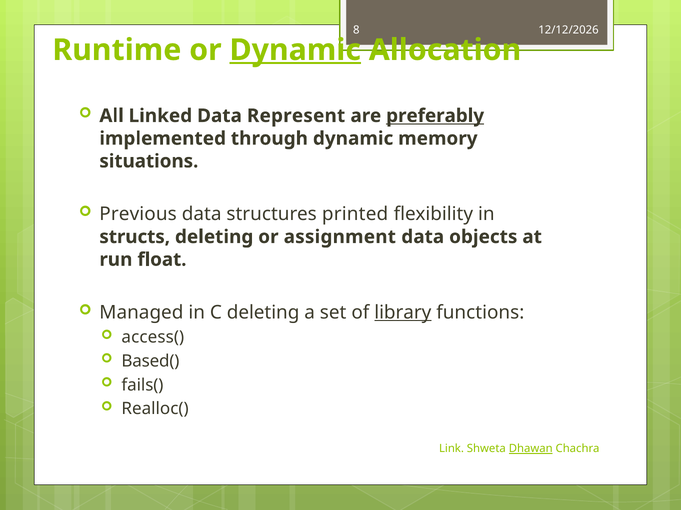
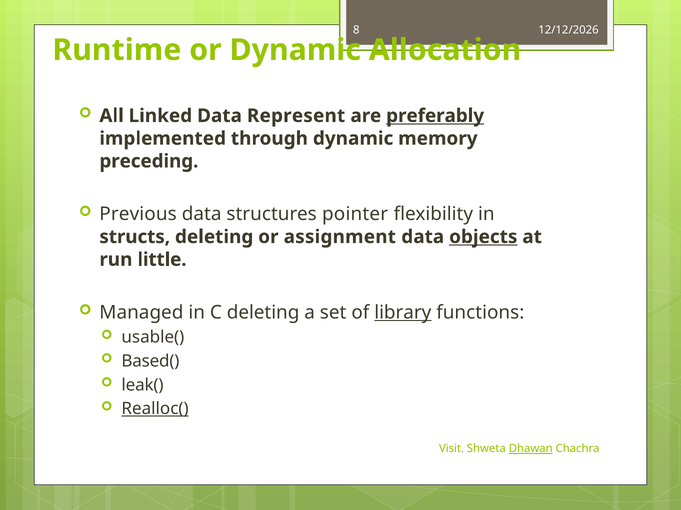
Dynamic at (295, 50) underline: present -> none
situations: situations -> preceding
printed: printed -> pointer
objects underline: none -> present
float: float -> little
access(: access( -> usable(
fails(: fails( -> leak(
Realloc( underline: none -> present
Link: Link -> Visit
